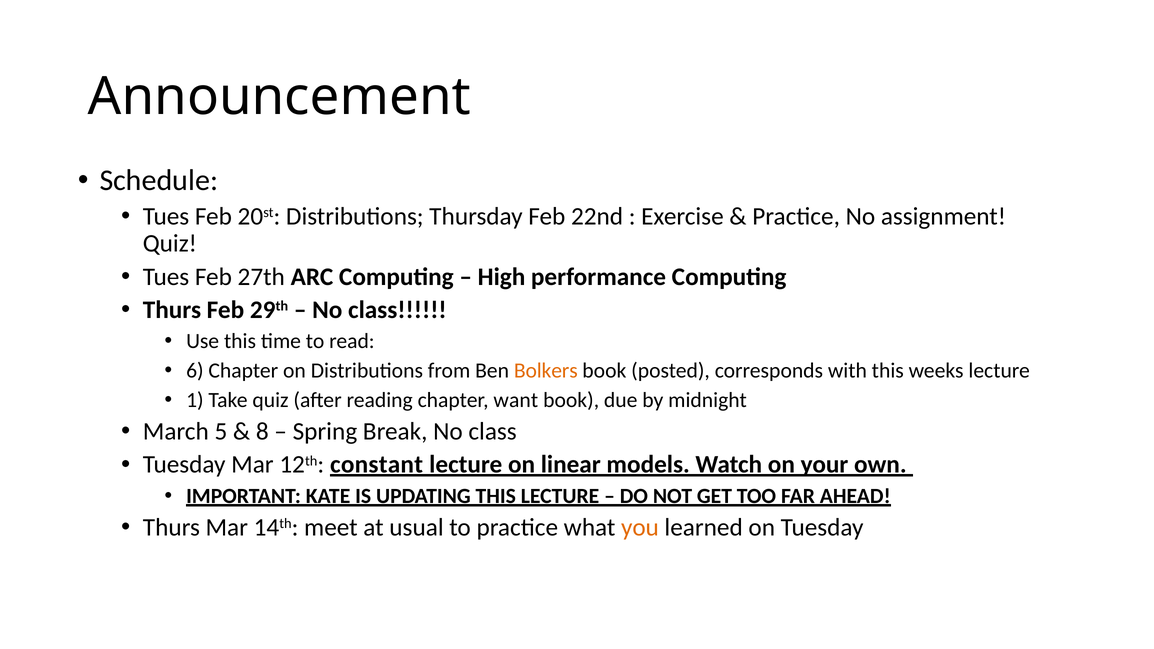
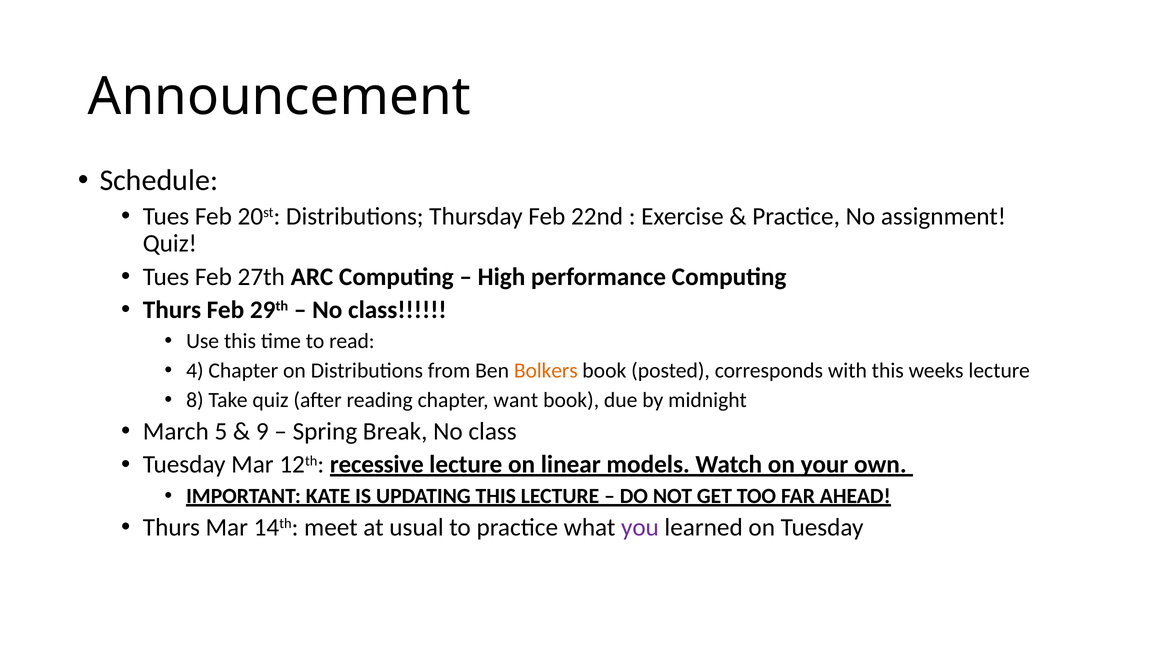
6: 6 -> 4
1: 1 -> 8
8: 8 -> 9
constant: constant -> recessive
you colour: orange -> purple
